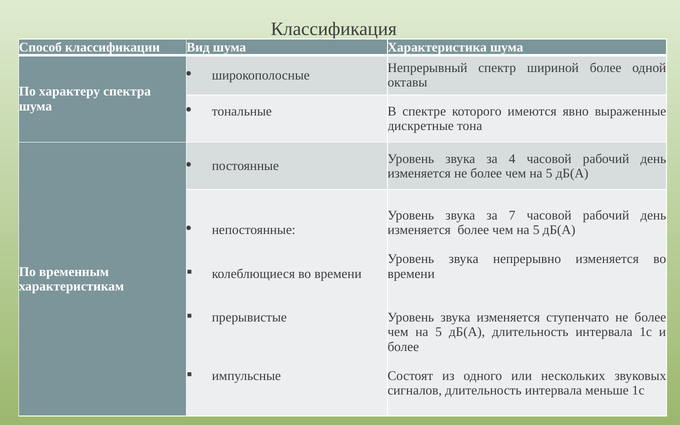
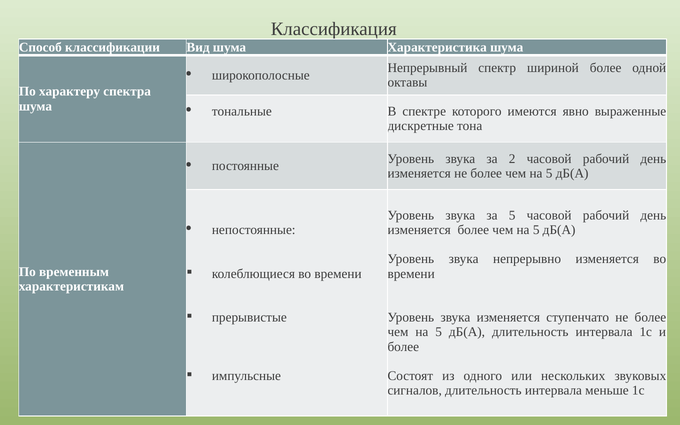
4: 4 -> 2
за 7: 7 -> 5
